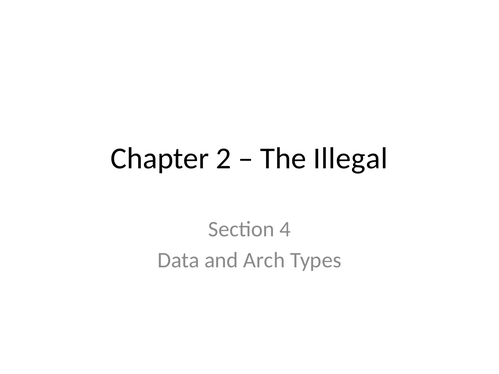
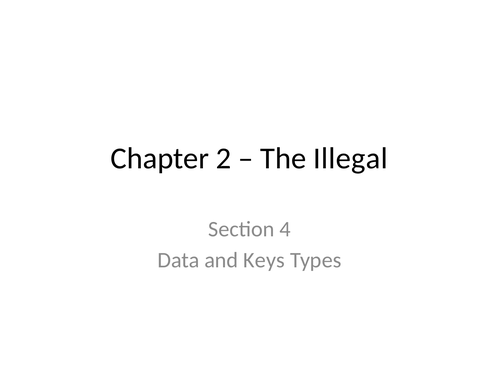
Arch: Arch -> Keys
